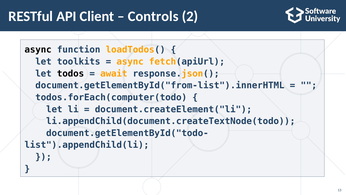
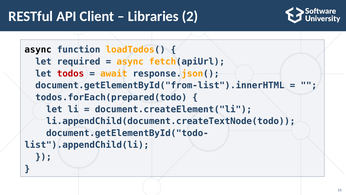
Controls: Controls -> Libraries
toolkits: toolkits -> required
todos colour: black -> red
todos.forEach(computer(todo: todos.forEach(computer(todo -> todos.forEach(prepared(todo
